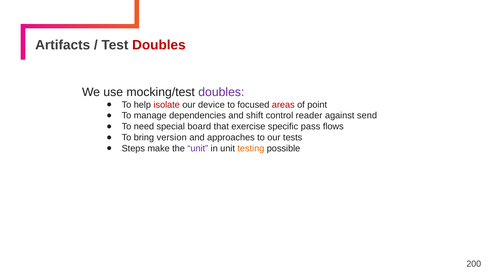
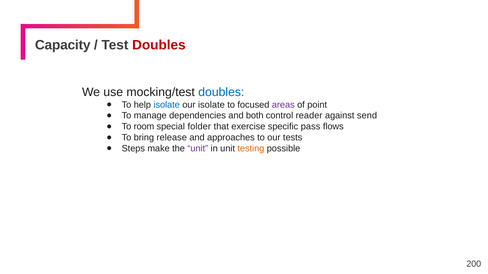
Artifacts: Artifacts -> Capacity
doubles at (221, 92) colour: purple -> blue
isolate at (167, 105) colour: red -> blue
our device: device -> isolate
areas colour: red -> purple
shift: shift -> both
need: need -> room
board: board -> folder
version: version -> release
